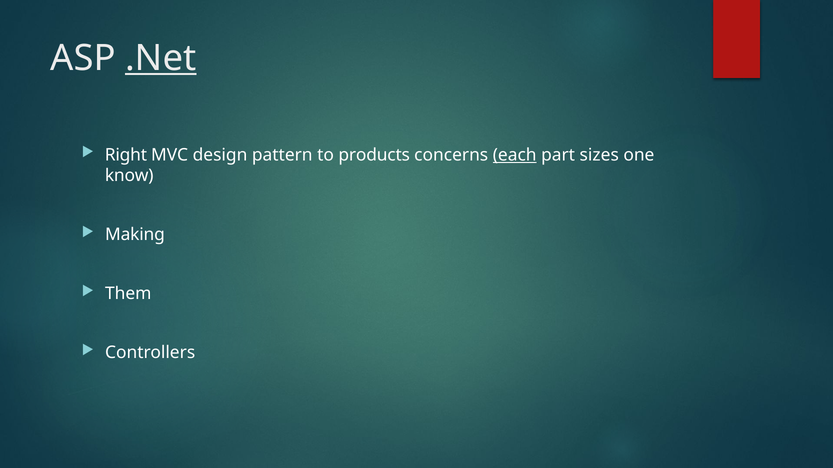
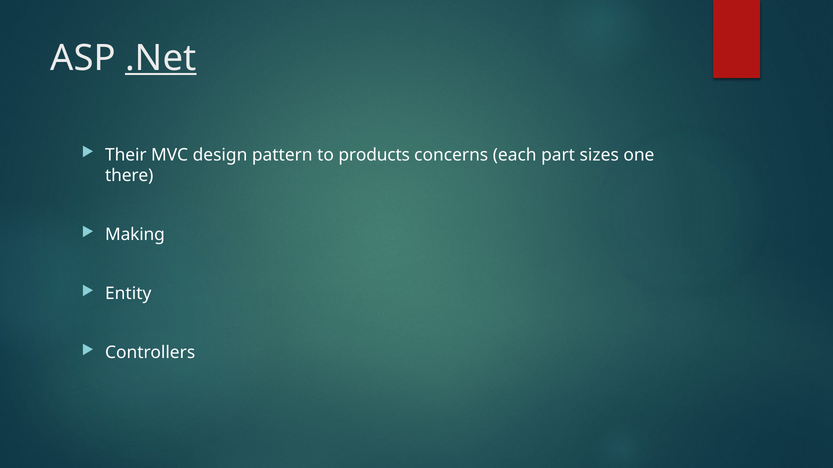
Right: Right -> Their
each underline: present -> none
know: know -> there
Them: Them -> Entity
